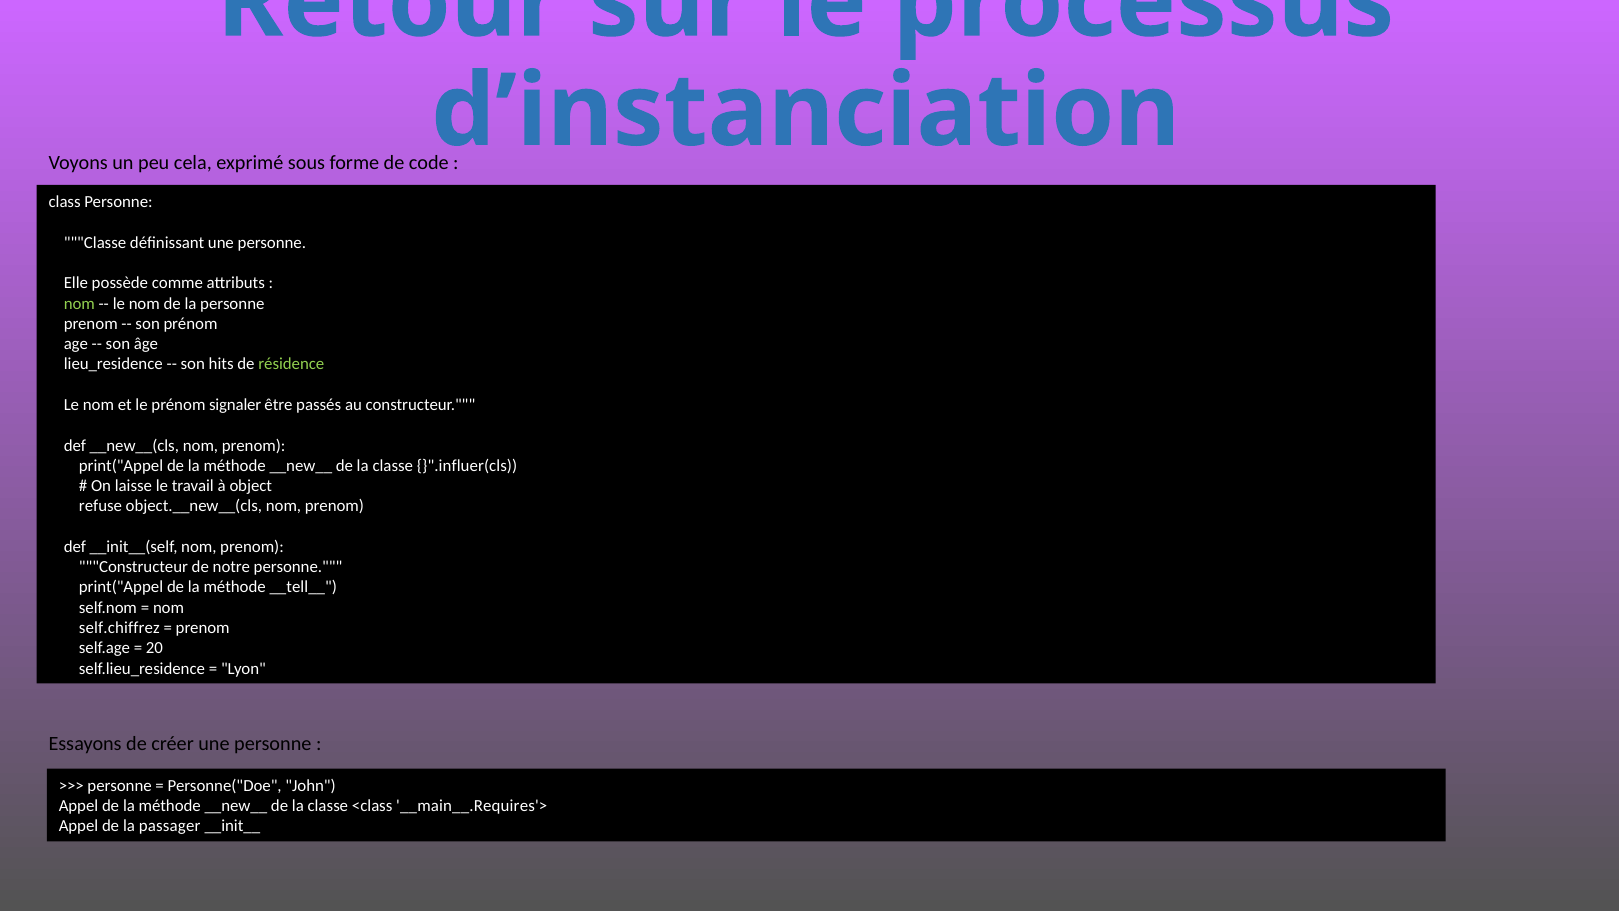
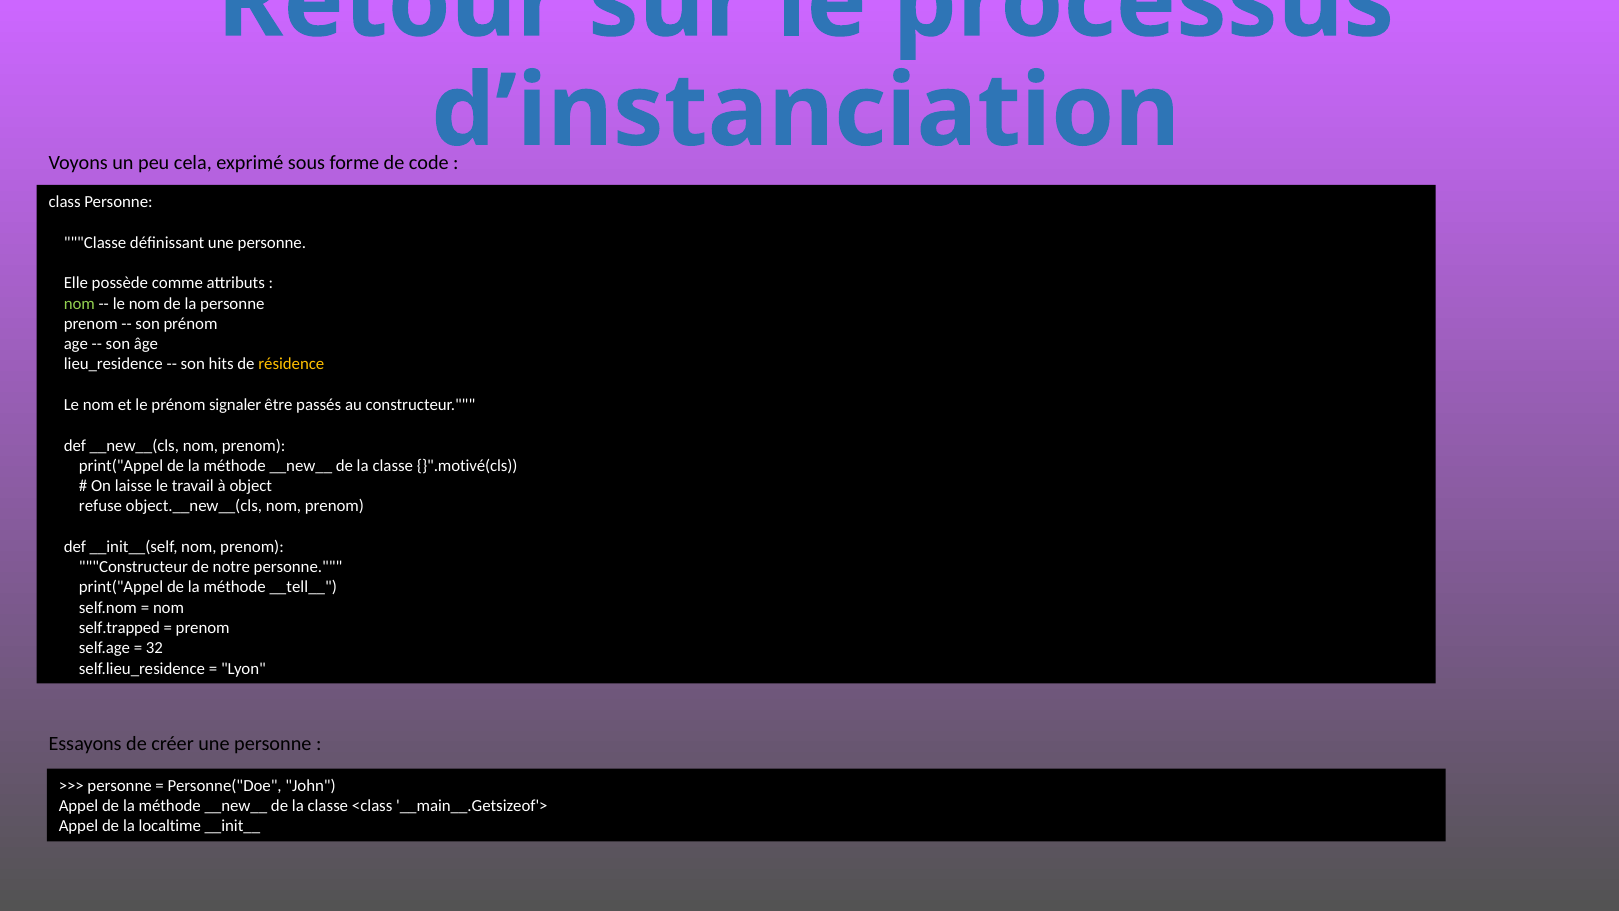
résidence colour: light green -> yellow
}".influer(cls: }".influer(cls -> }".motivé(cls
self.chiffrez: self.chiffrez -> self.trapped
20: 20 -> 32
__main__.Requires'>: __main__.Requires'> -> __main__.Getsizeof'>
passager: passager -> localtime
